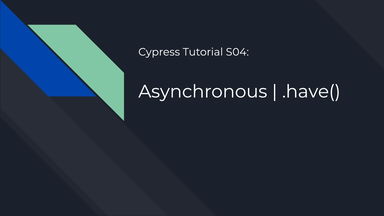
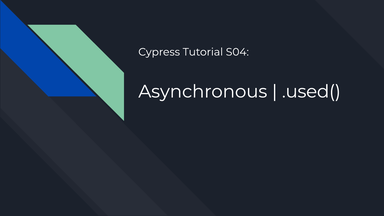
.have(: .have( -> .used(
